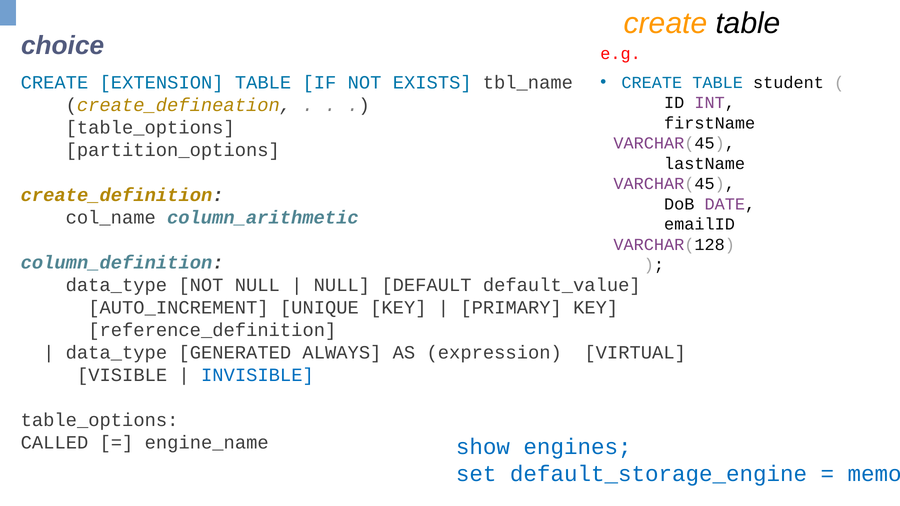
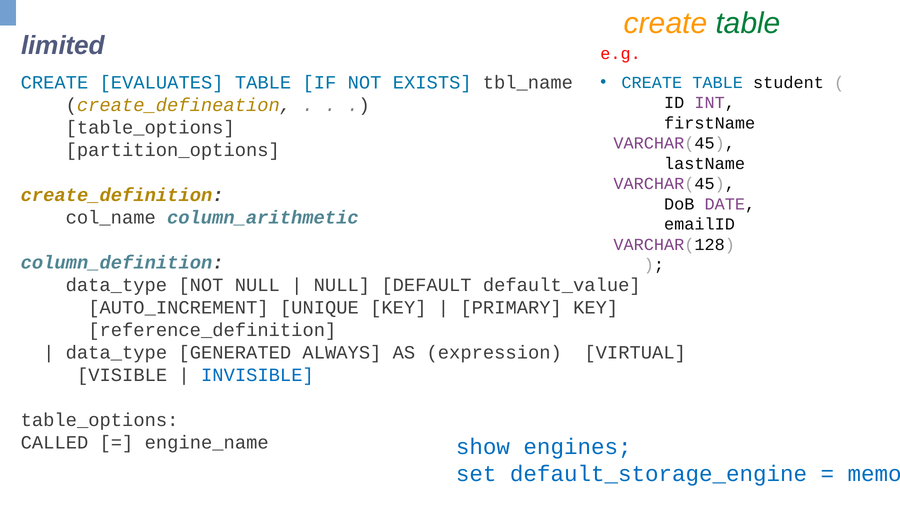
table at (748, 23) colour: black -> green
choice: choice -> limited
EXTENSION: EXTENSION -> EVALUATES
